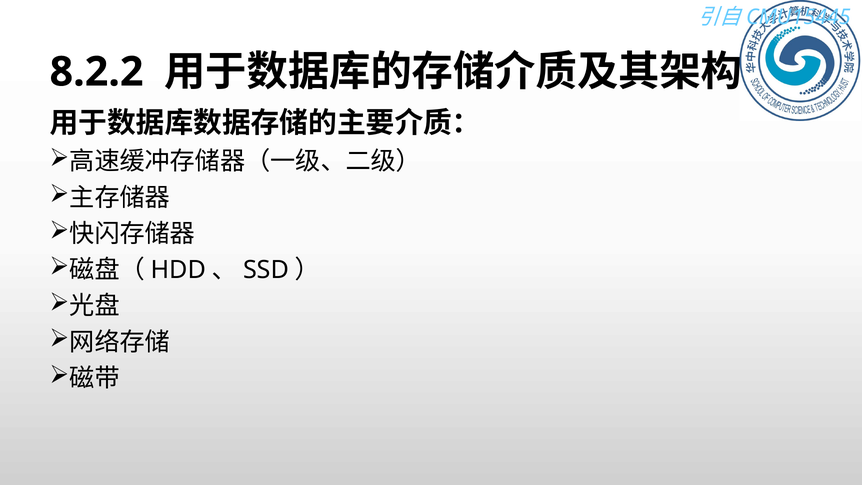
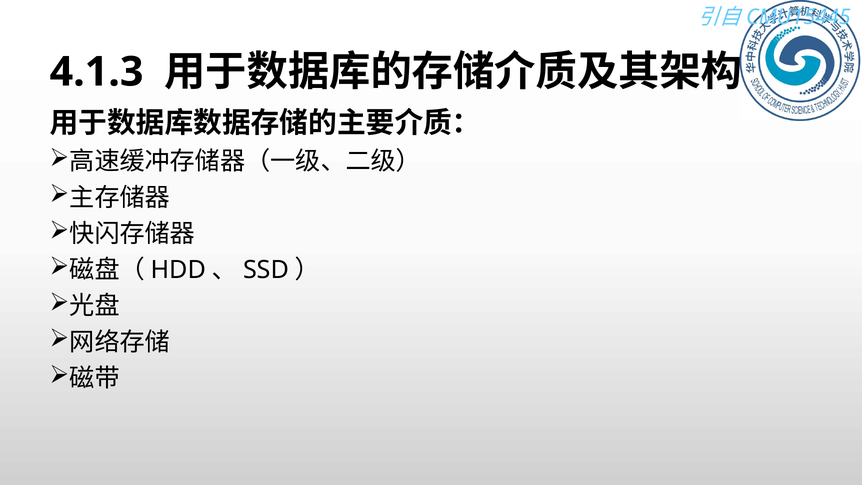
8.2.2: 8.2.2 -> 4.1.3
